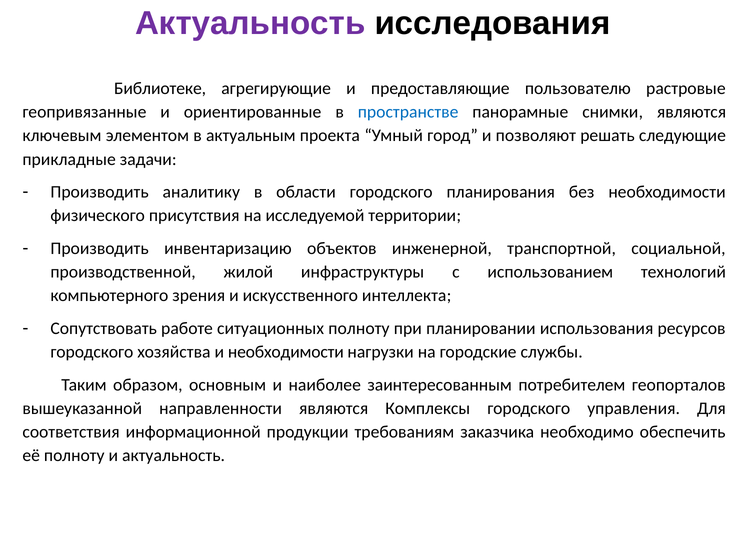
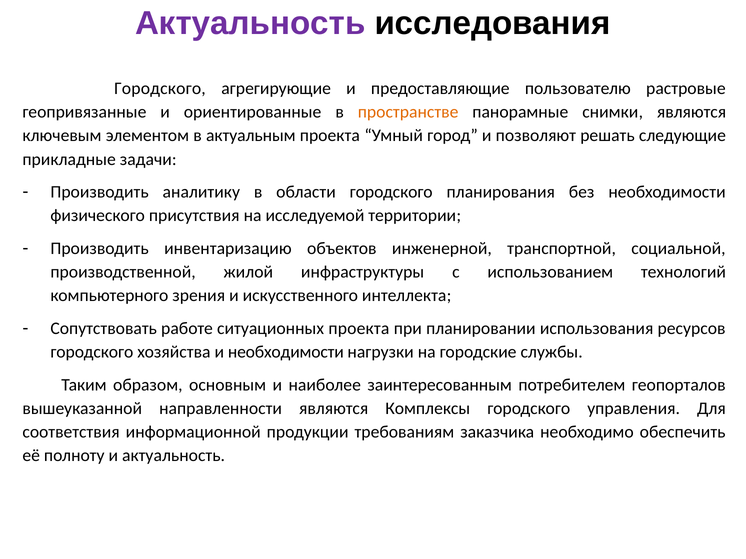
Библиотеке at (160, 89): Библиотеке -> Городского
пространстве colour: blue -> orange
ситуационных полноту: полноту -> проекта
